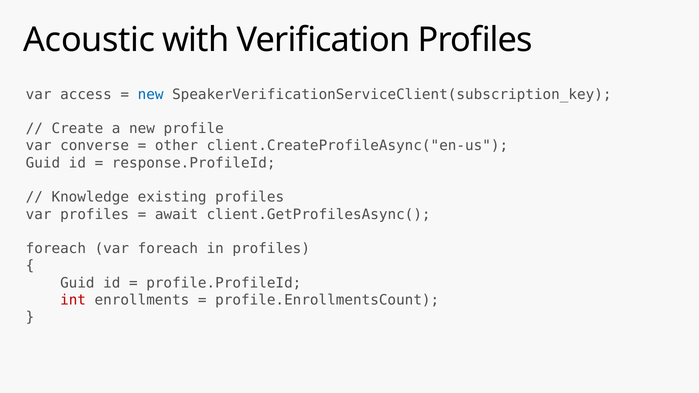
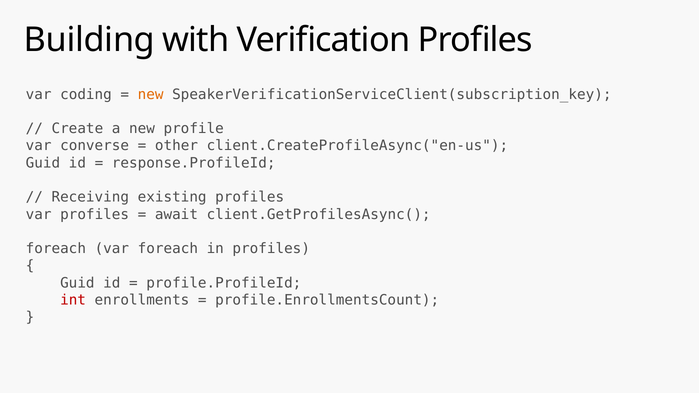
Acoustic: Acoustic -> Building
access: access -> coding
new at (151, 94) colour: blue -> orange
Knowledge: Knowledge -> Receiving
